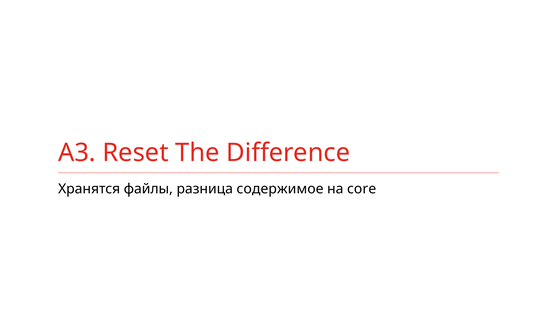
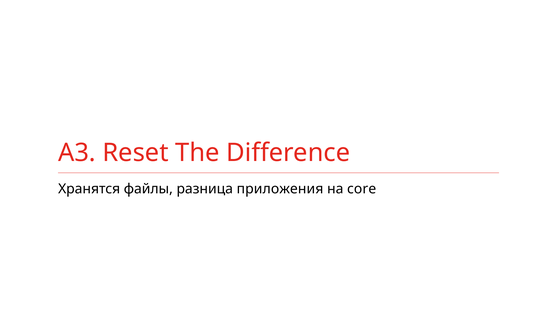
содержимое: содержимое -> приложения
